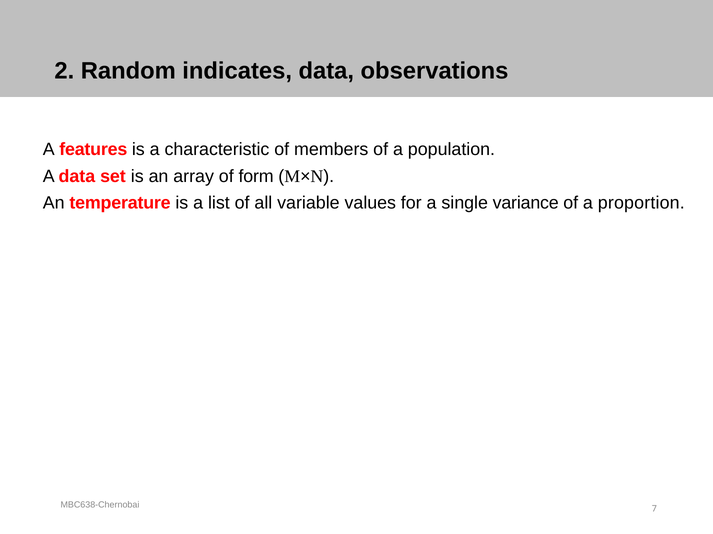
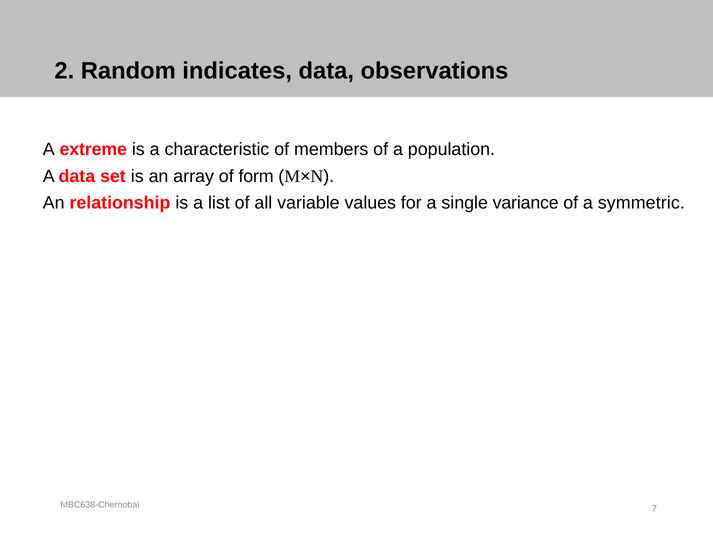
features: features -> extreme
temperature: temperature -> relationship
proportion: proportion -> symmetric
